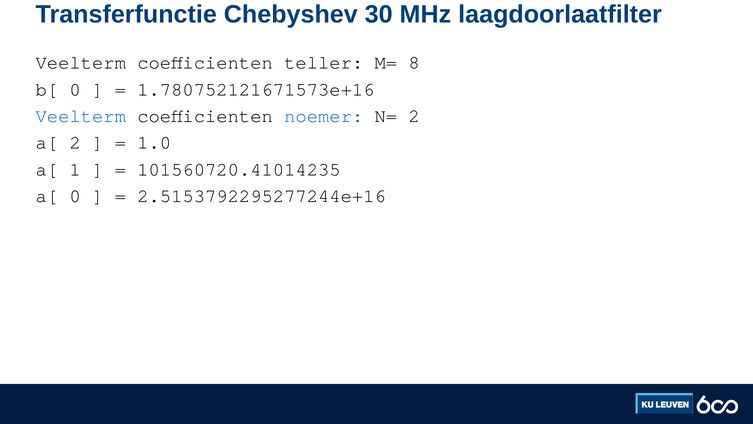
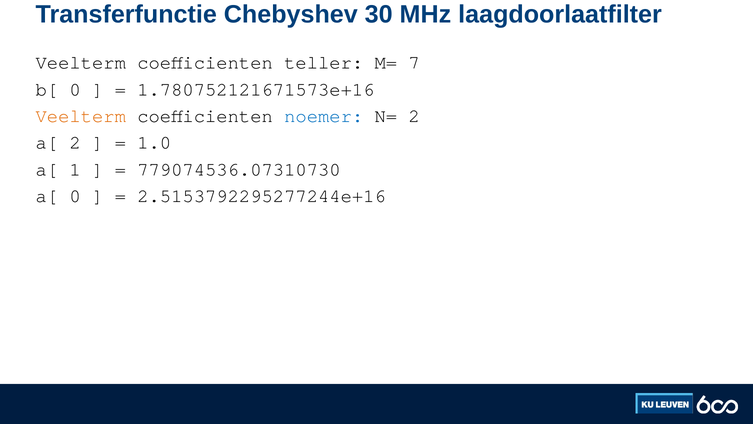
8: 8 -> 7
Veelterm at (81, 116) colour: blue -> orange
101560720.41014235: 101560720.41014235 -> 779074536.07310730
